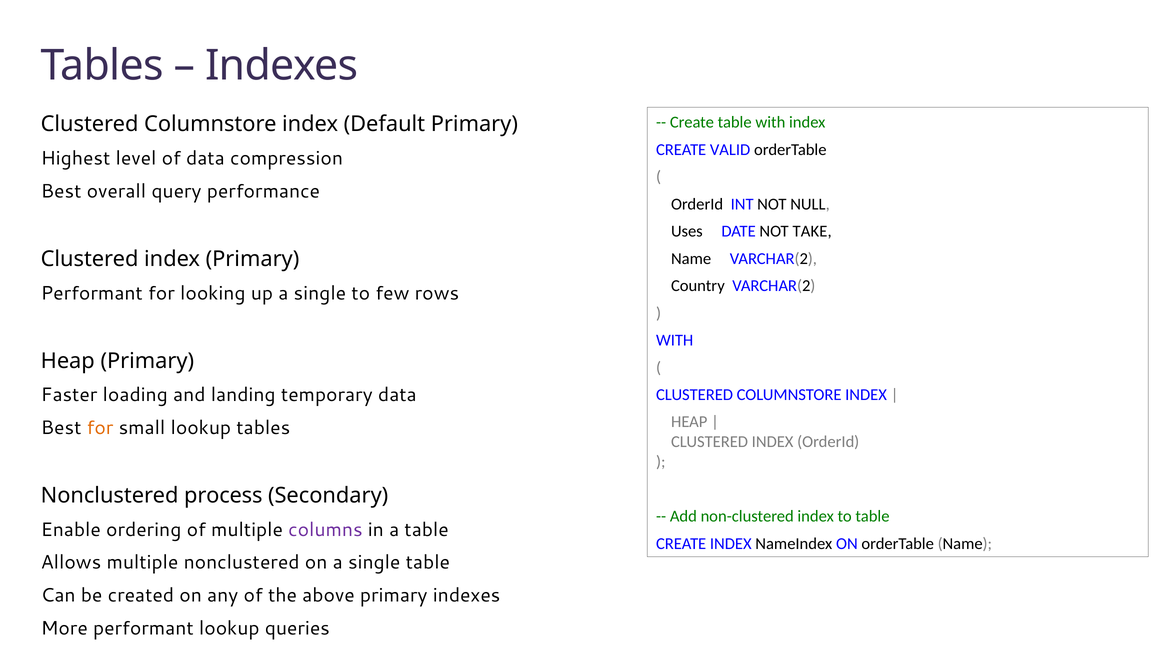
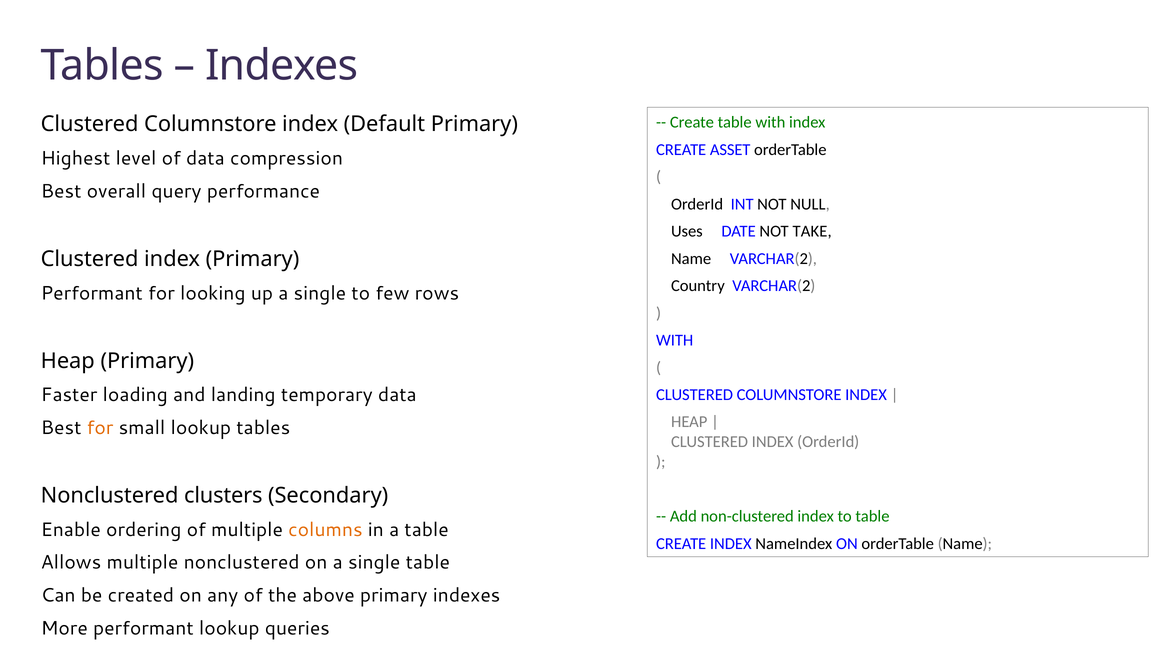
VALID: VALID -> ASSET
process: process -> clusters
columns colour: purple -> orange
